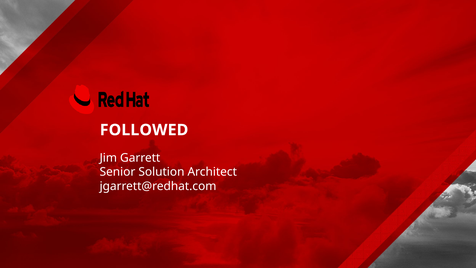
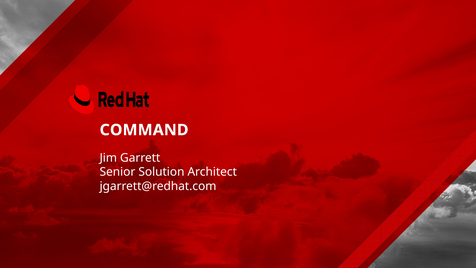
FOLLOWED: FOLLOWED -> COMMAND
